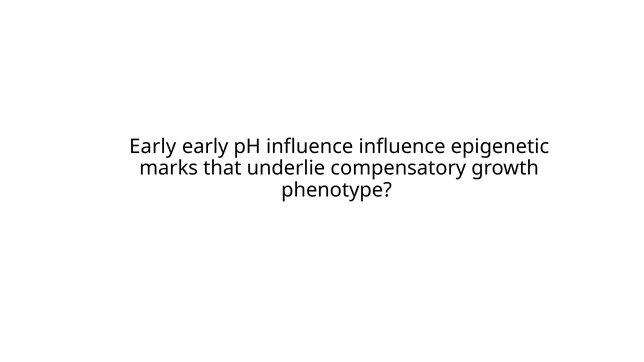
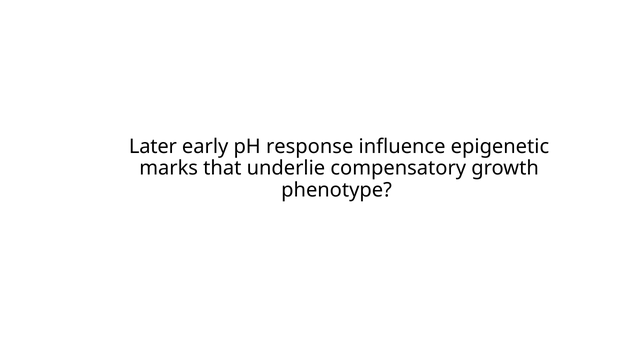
Early at (153, 147): Early -> Later
pH influence: influence -> response
